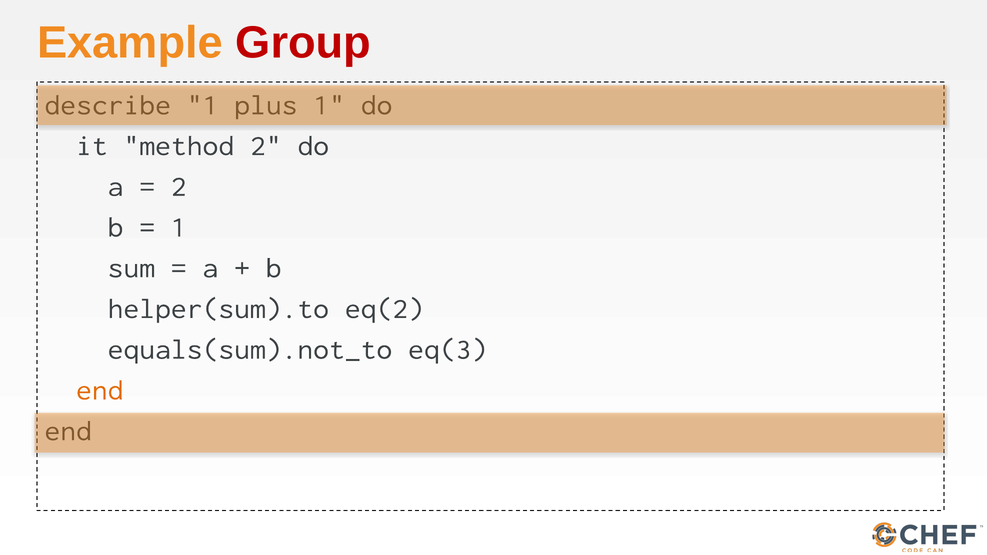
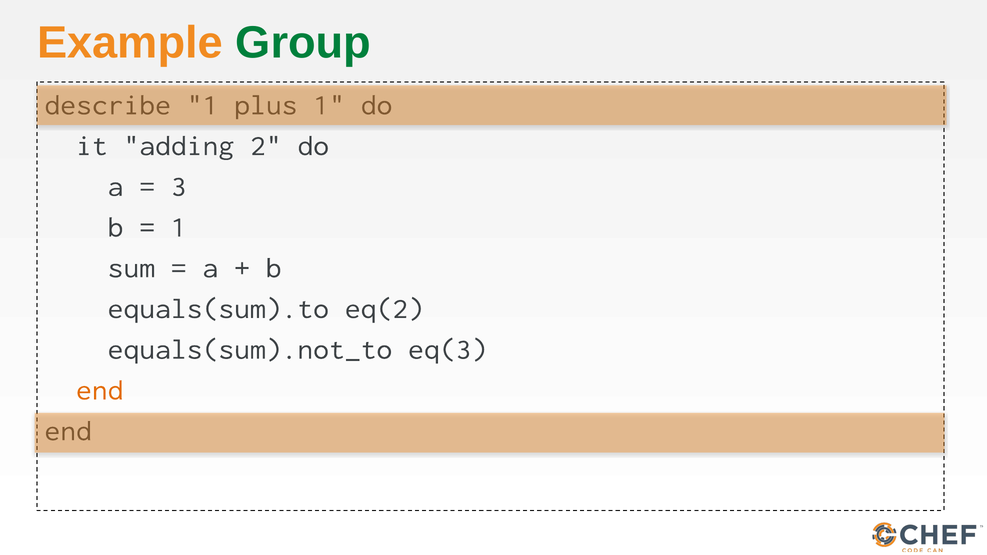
Group colour: red -> green
method: method -> adding
2 at (179, 186): 2 -> 3
helper(sum).to: helper(sum).to -> equals(sum).to
